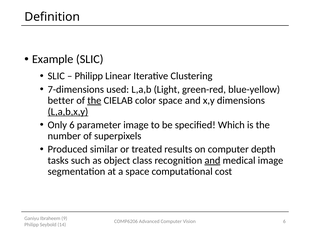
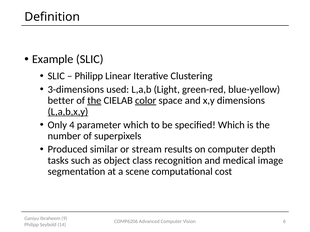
7-dimensions: 7-dimensions -> 3-dimensions
color underline: none -> present
Only 6: 6 -> 4
parameter image: image -> which
treated: treated -> stream
and at (212, 161) underline: present -> none
a space: space -> scene
